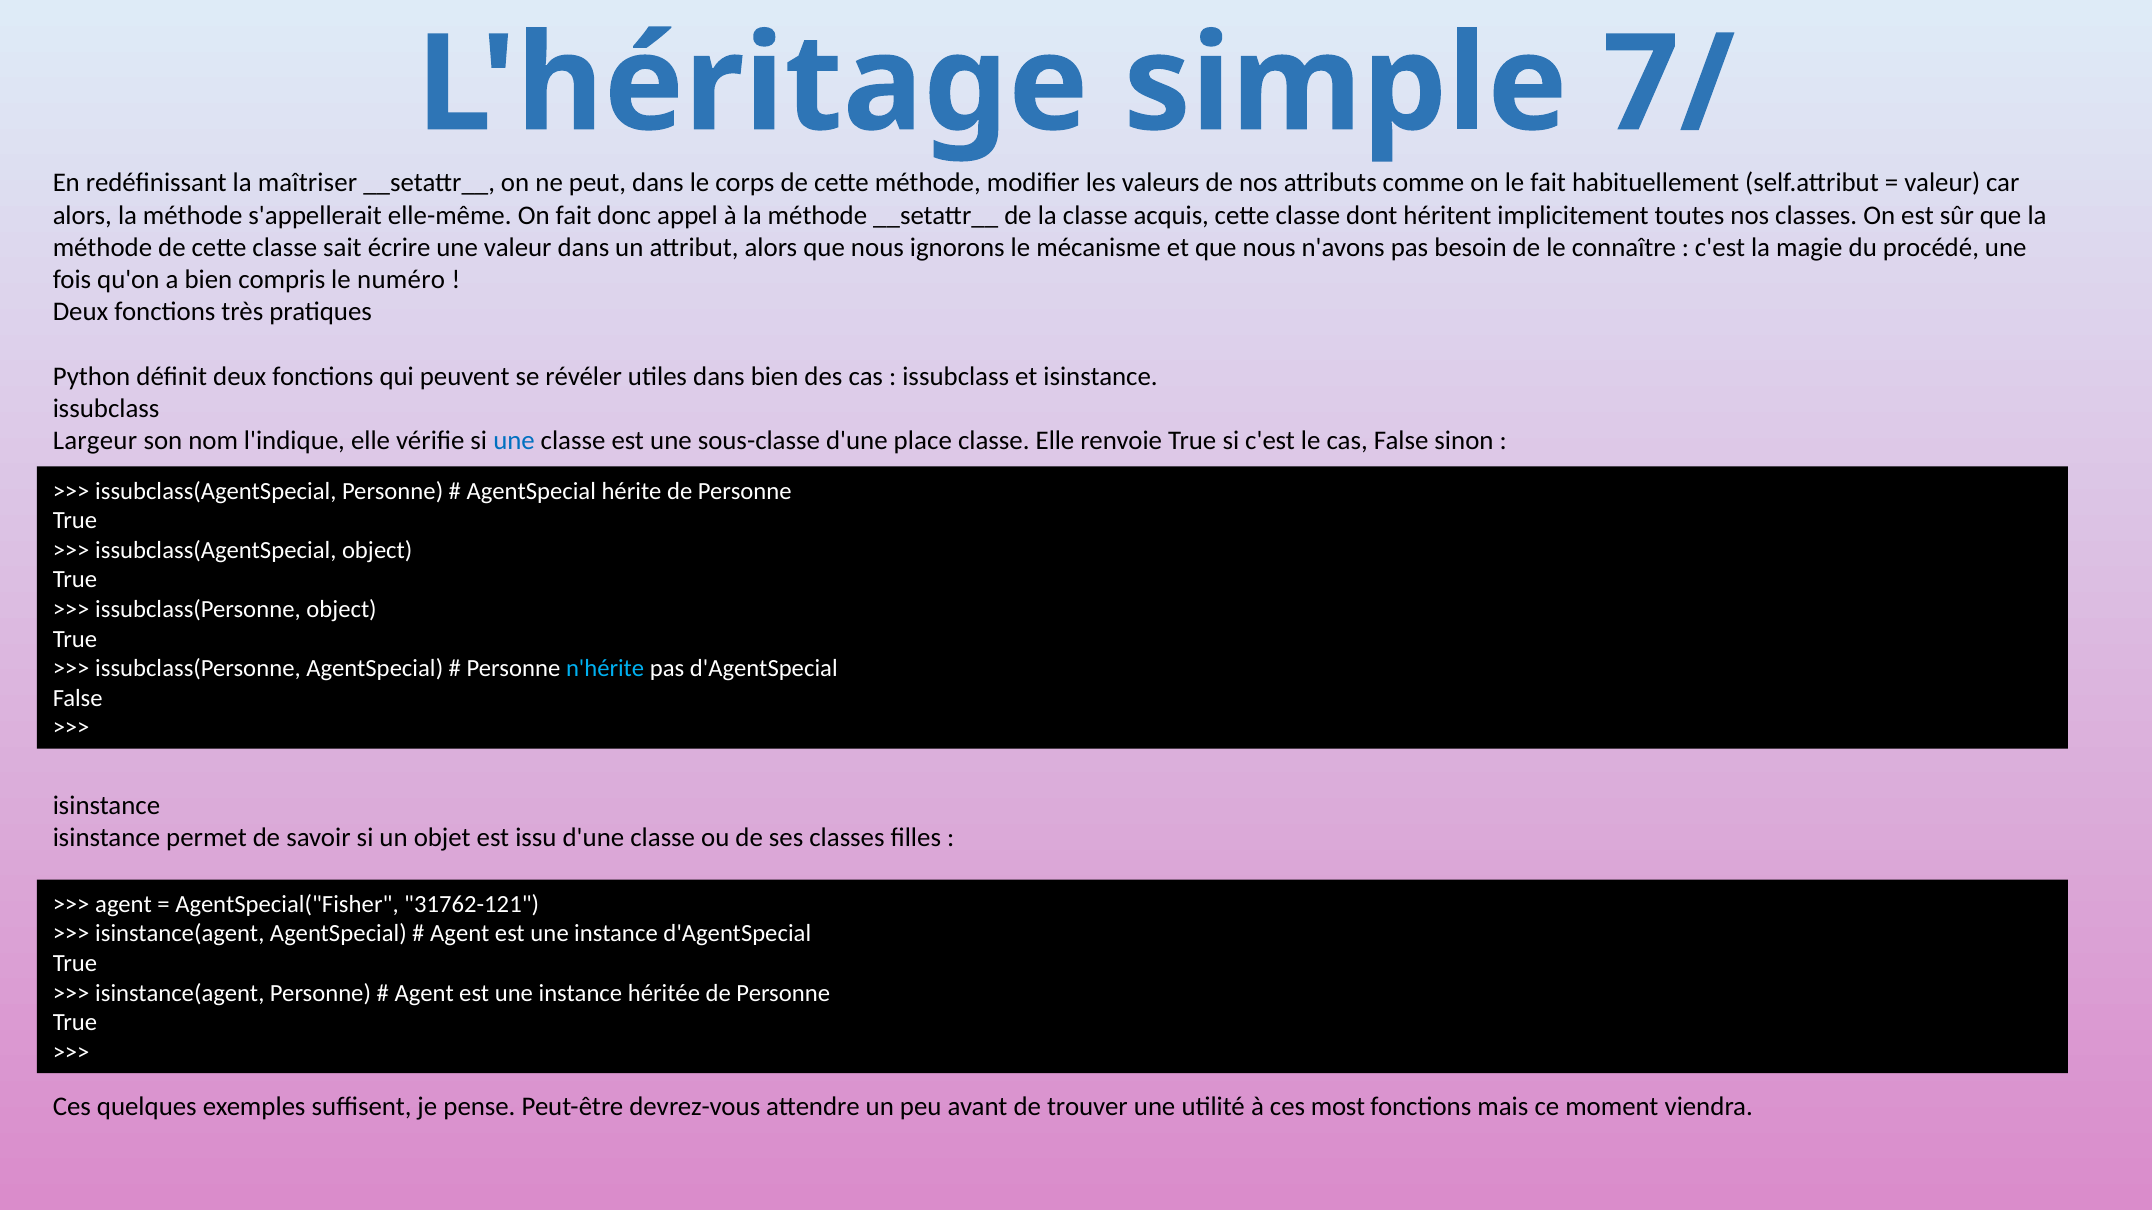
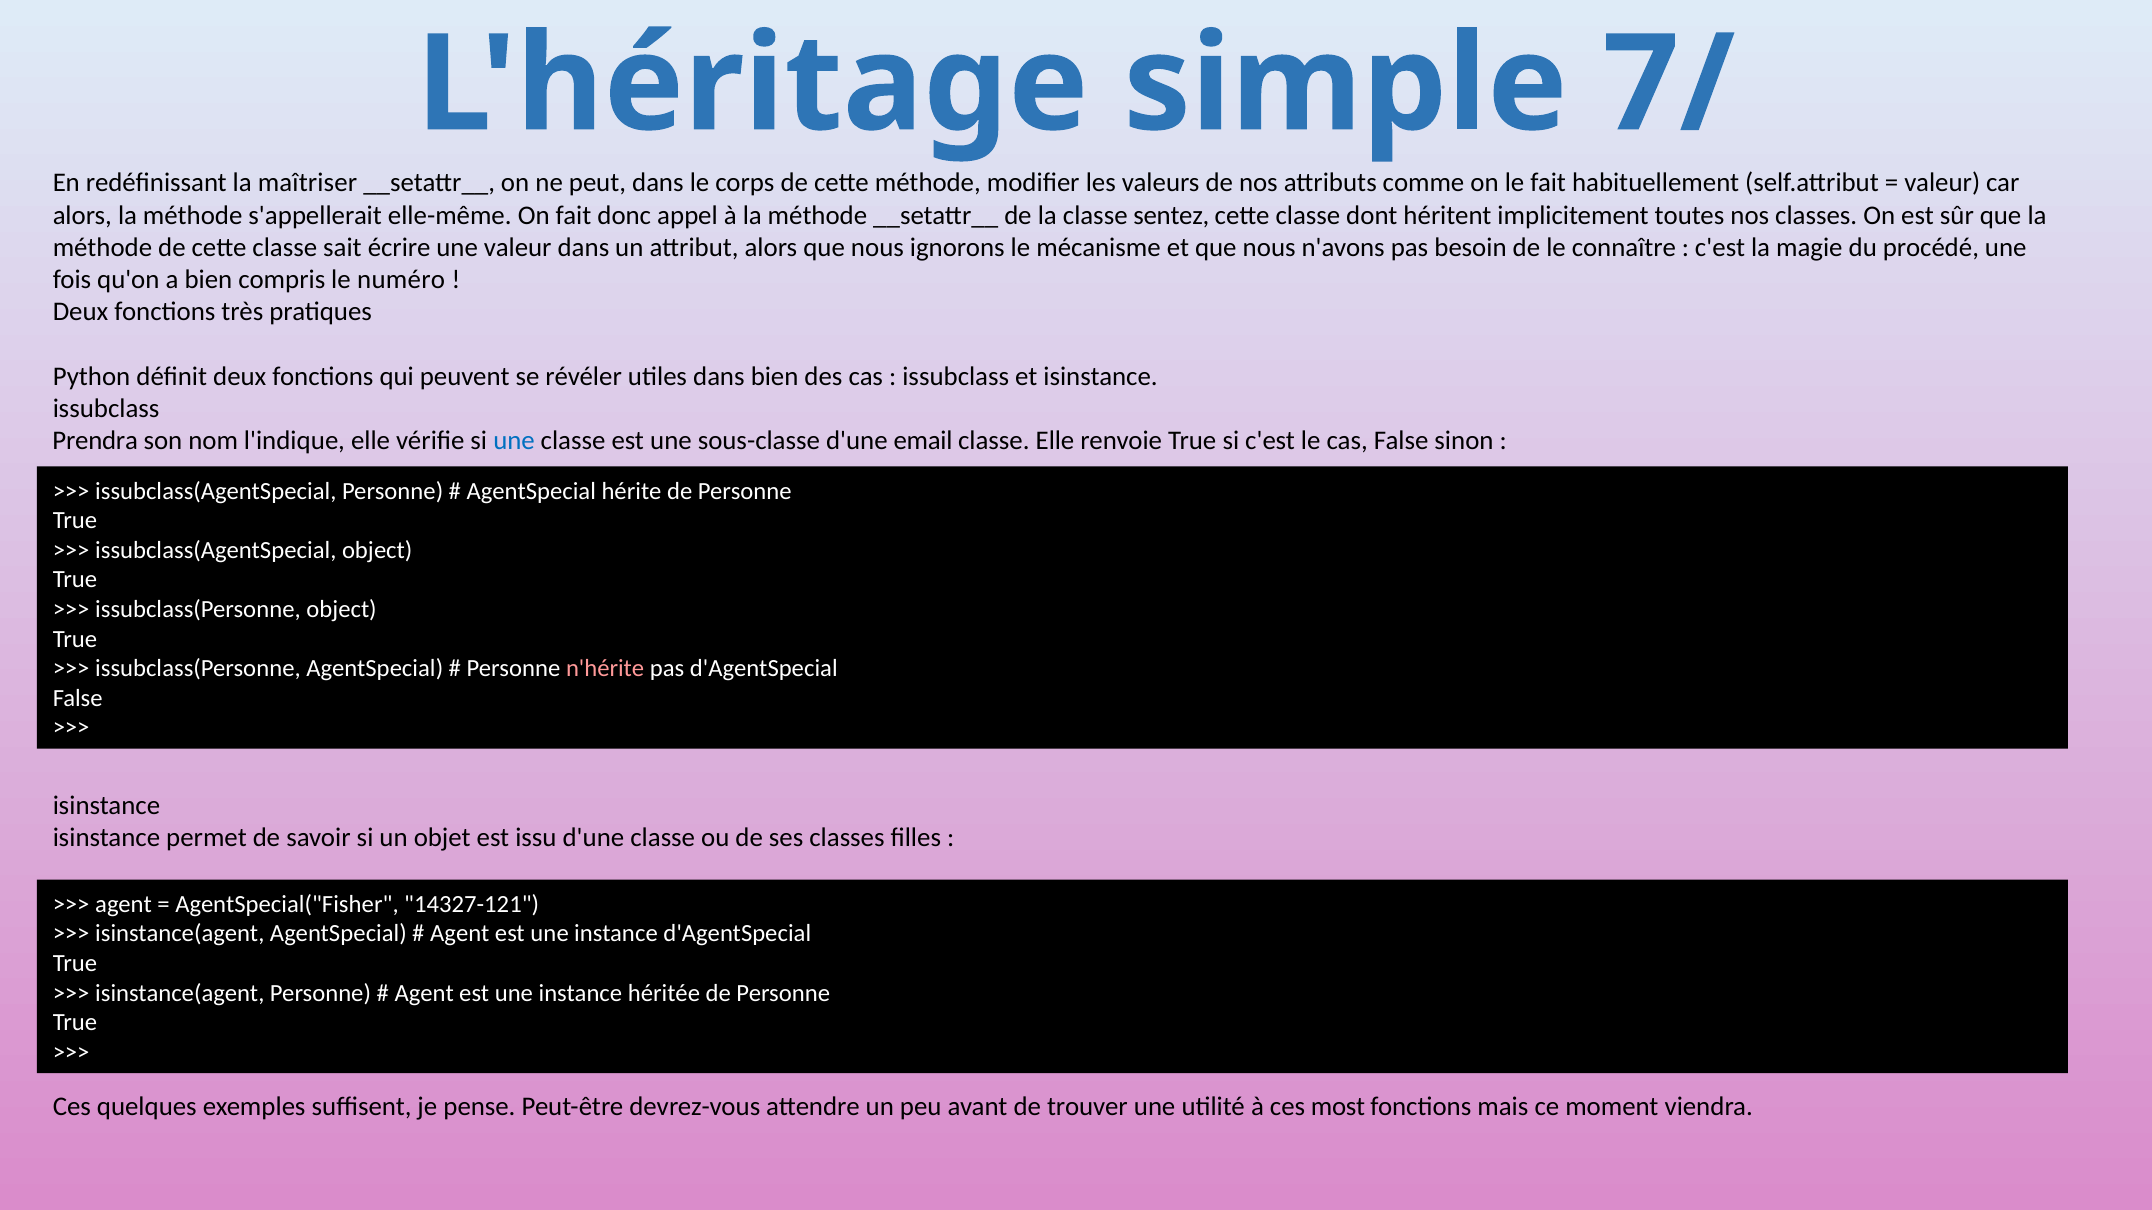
acquis: acquis -> sentez
Largeur: Largeur -> Prendra
place: place -> email
n'hérite colour: light blue -> pink
31762-121: 31762-121 -> 14327-121
